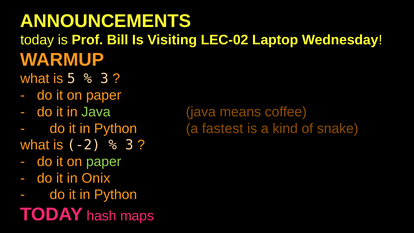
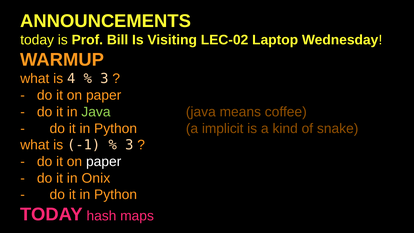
5: 5 -> 4
fastest: fastest -> implicit
-2: -2 -> -1
paper at (104, 162) colour: light green -> white
